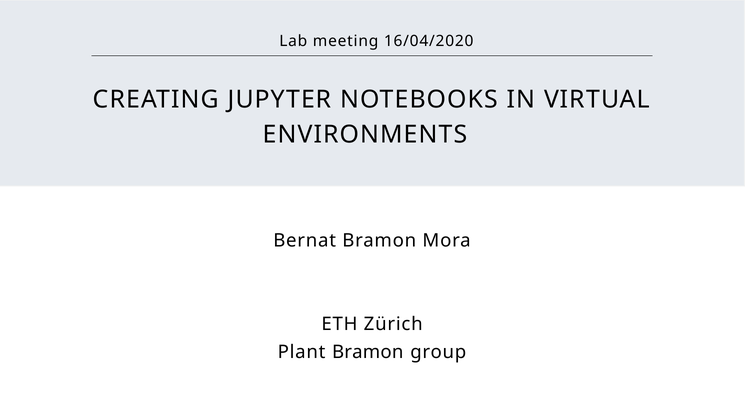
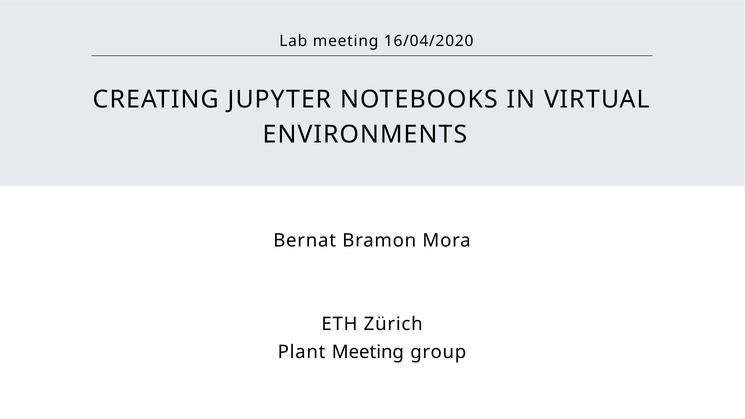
Plant Bramon: Bramon -> Meeting
